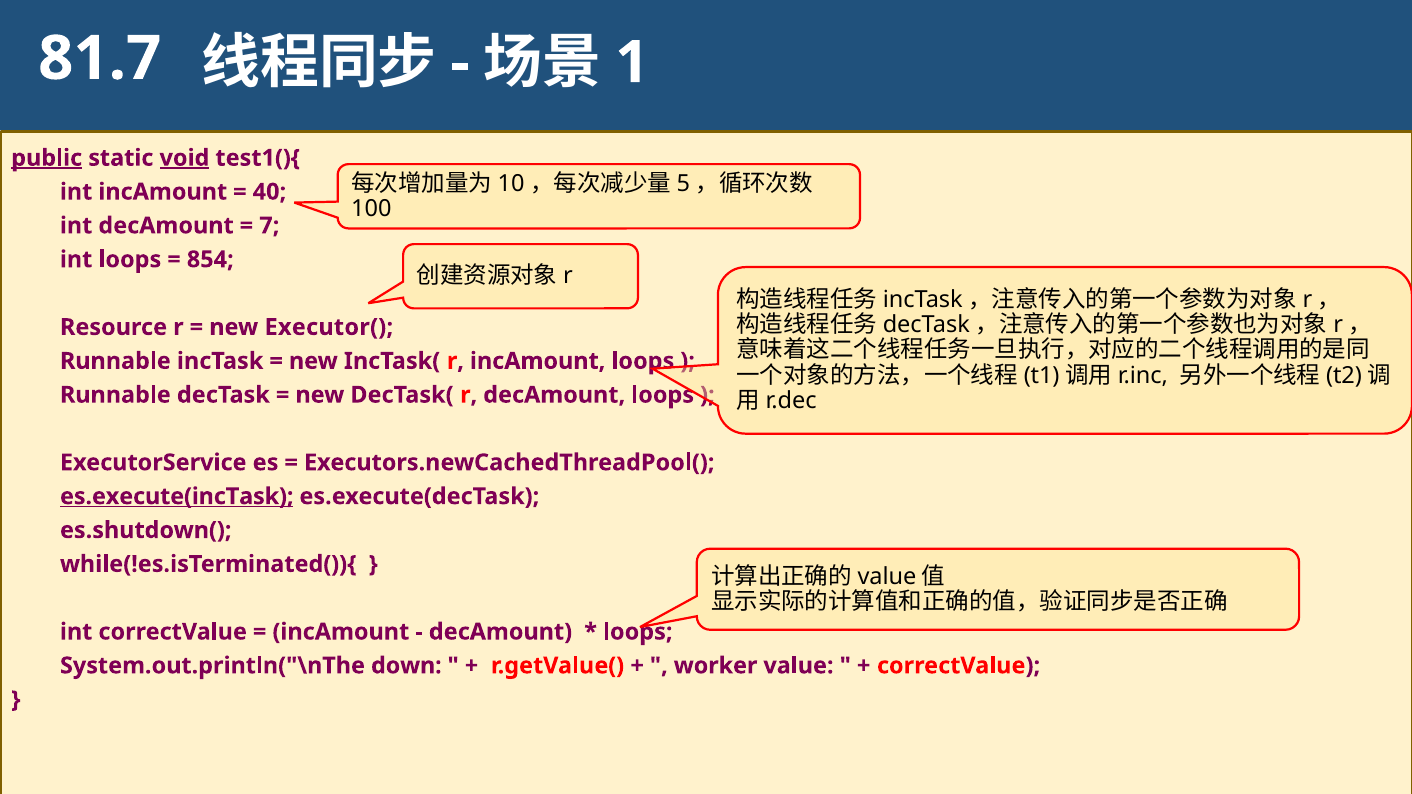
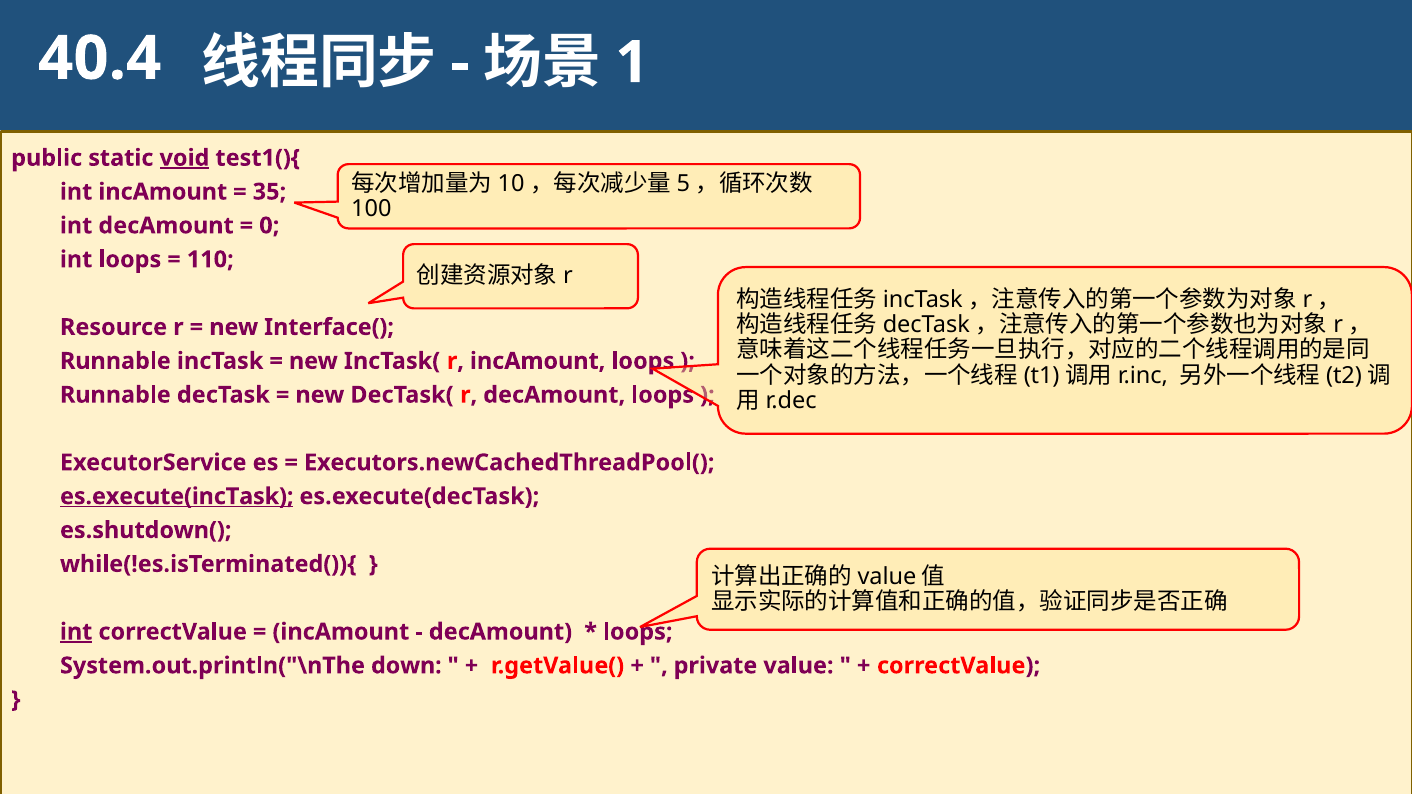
81.7: 81.7 -> 40.4
public underline: present -> none
40: 40 -> 35
7: 7 -> 0
854: 854 -> 110
Executor(: Executor( -> Interface(
int at (76, 632) underline: none -> present
worker: worker -> private
